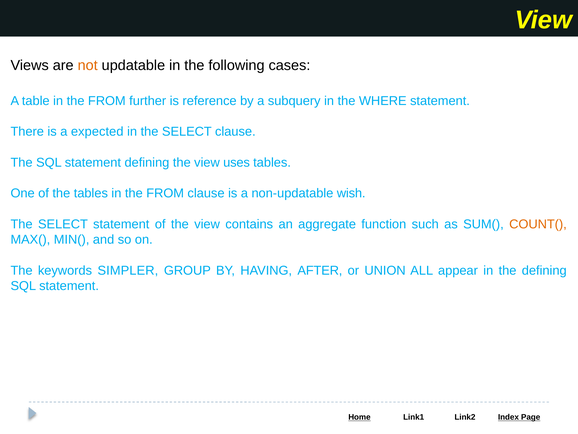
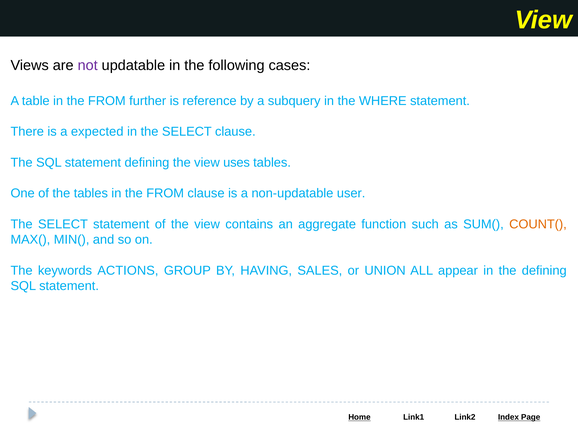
not colour: orange -> purple
wish: wish -> user
SIMPLER: SIMPLER -> ACTIONS
AFTER: AFTER -> SALES
